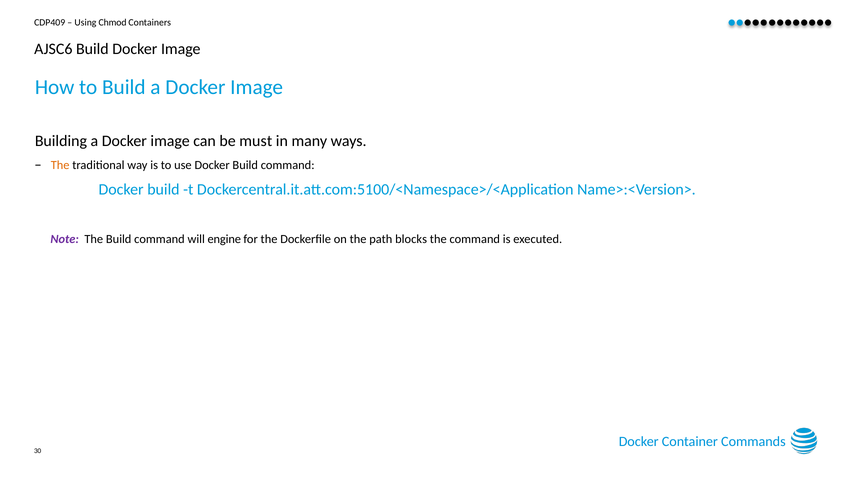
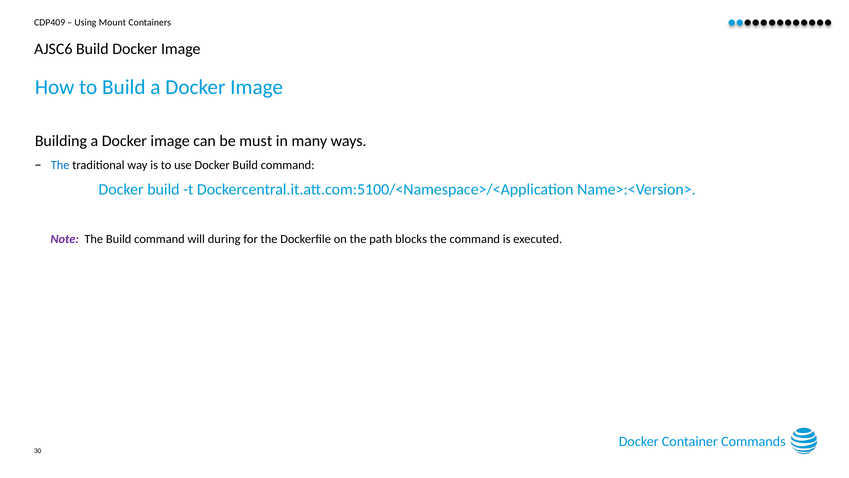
Chmod: Chmod -> Mount
The at (60, 165) colour: orange -> blue
engine: engine -> during
